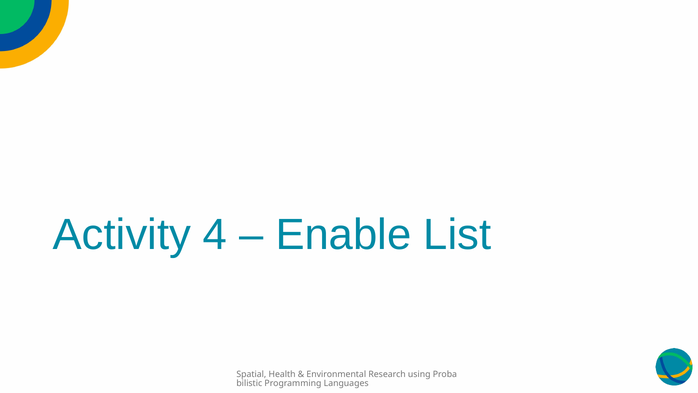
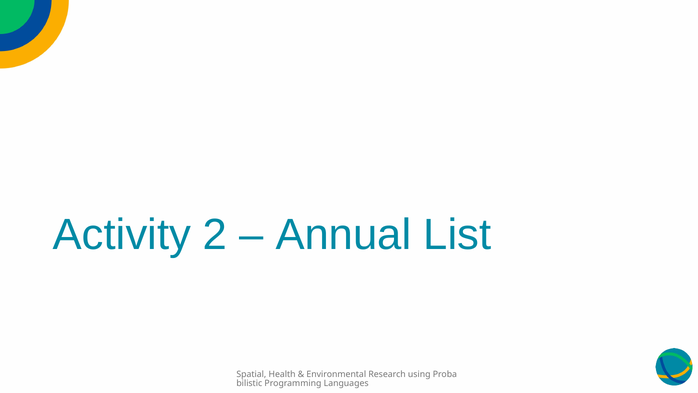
4: 4 -> 2
Enable: Enable -> Annual
